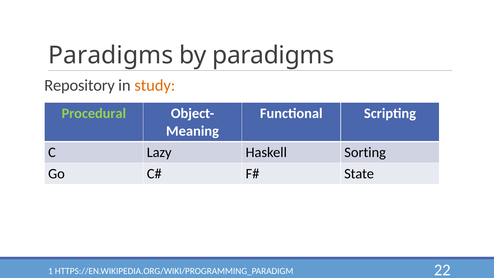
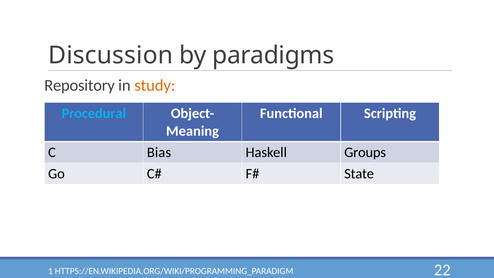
Paradigms at (111, 55): Paradigms -> Discussion
Procedural colour: light green -> light blue
Lazy: Lazy -> Bias
Sorting: Sorting -> Groups
